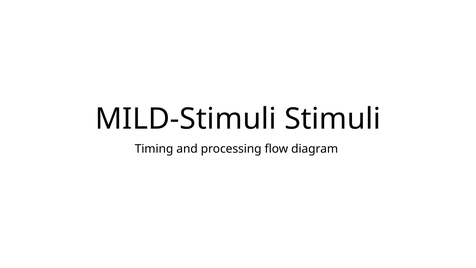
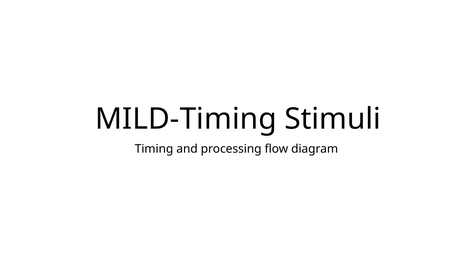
MILD-Stimuli: MILD-Stimuli -> MILD-Timing
